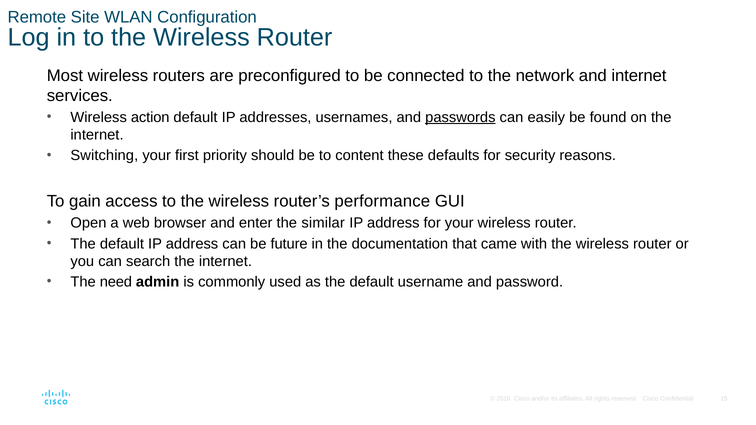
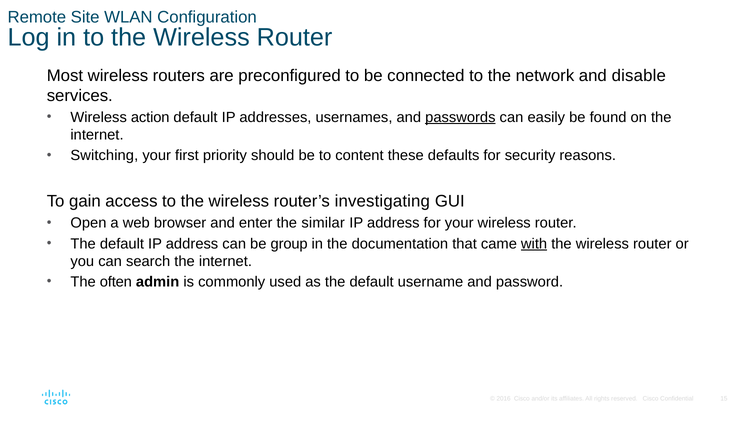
and internet: internet -> disable
performance: performance -> investigating
future: future -> group
with underline: none -> present
need: need -> often
